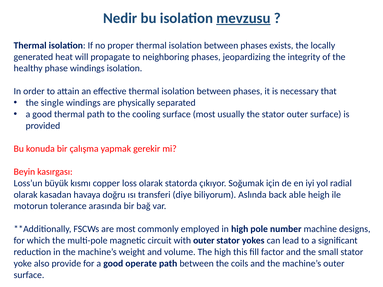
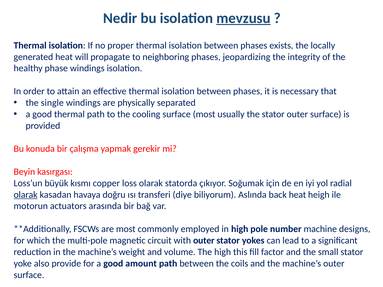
olarak at (26, 195) underline: none -> present
back able: able -> heat
tolerance: tolerance -> actuators
operate: operate -> amount
